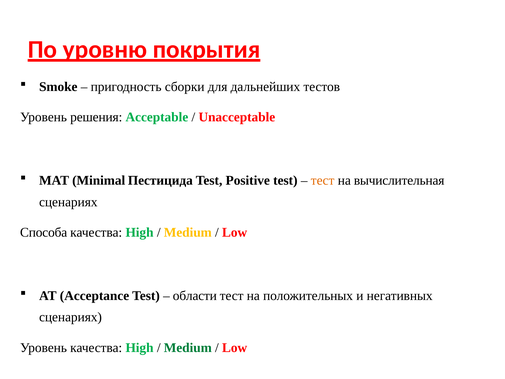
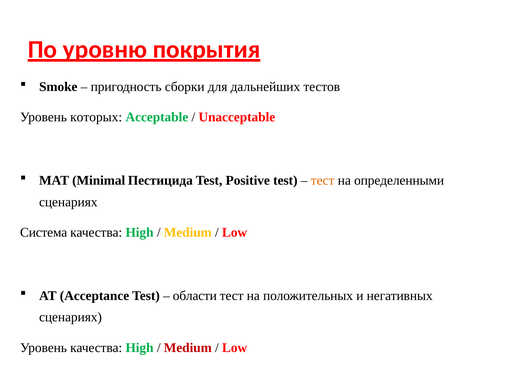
решения: решения -> которых
вычислительная: вычислительная -> определенными
Способа: Способа -> Система
Medium at (188, 347) colour: green -> red
